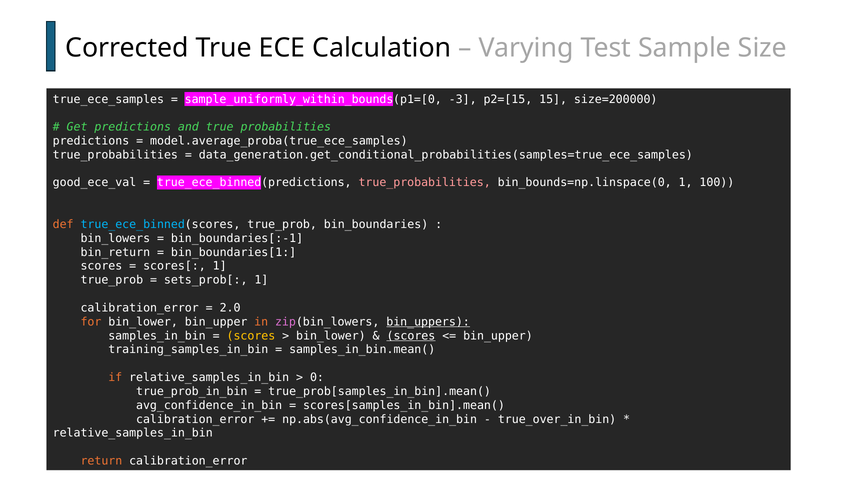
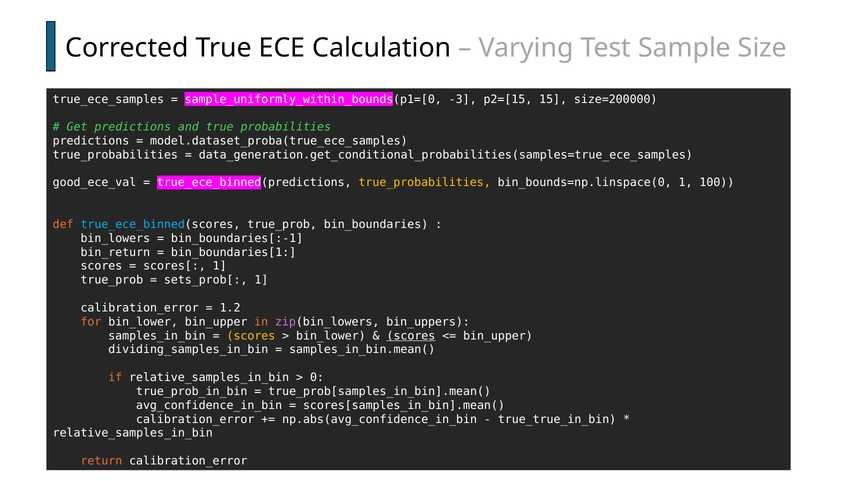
model.average_proba(true_ece_samples: model.average_proba(true_ece_samples -> model.dataset_proba(true_ece_samples
true_probabilities at (425, 183) colour: pink -> yellow
2.0: 2.0 -> 1.2
bin_uppers underline: present -> none
training_samples_in_bin: training_samples_in_bin -> dividing_samples_in_bin
true_over_in_bin: true_over_in_bin -> true_true_in_bin
